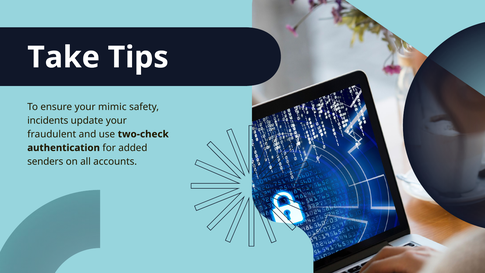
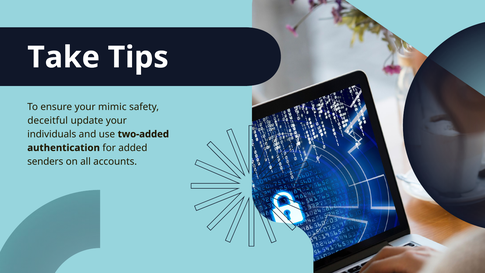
incidents: incidents -> deceitful
fraudulent: fraudulent -> individuals
two-check: two-check -> two-added
